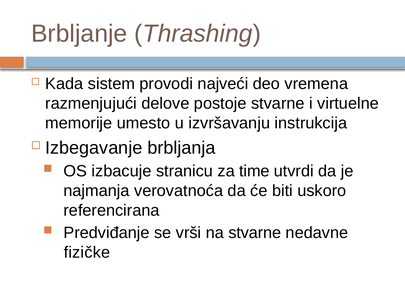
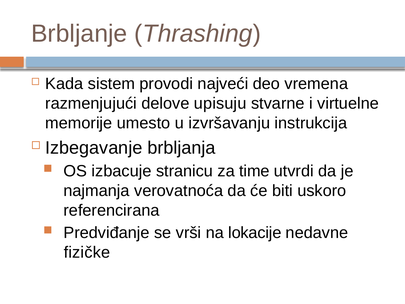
postoje: postoje -> upisuju
na stvarne: stvarne -> lokacije
